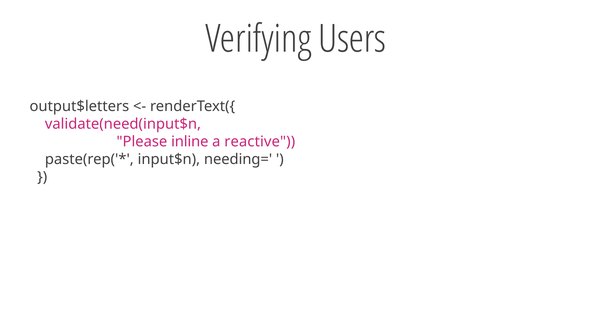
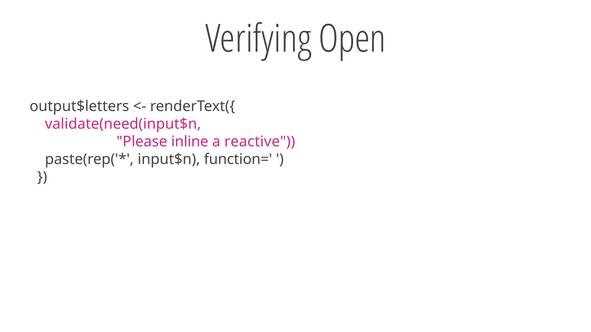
Users: Users -> Open
needing=: needing= -> function=
